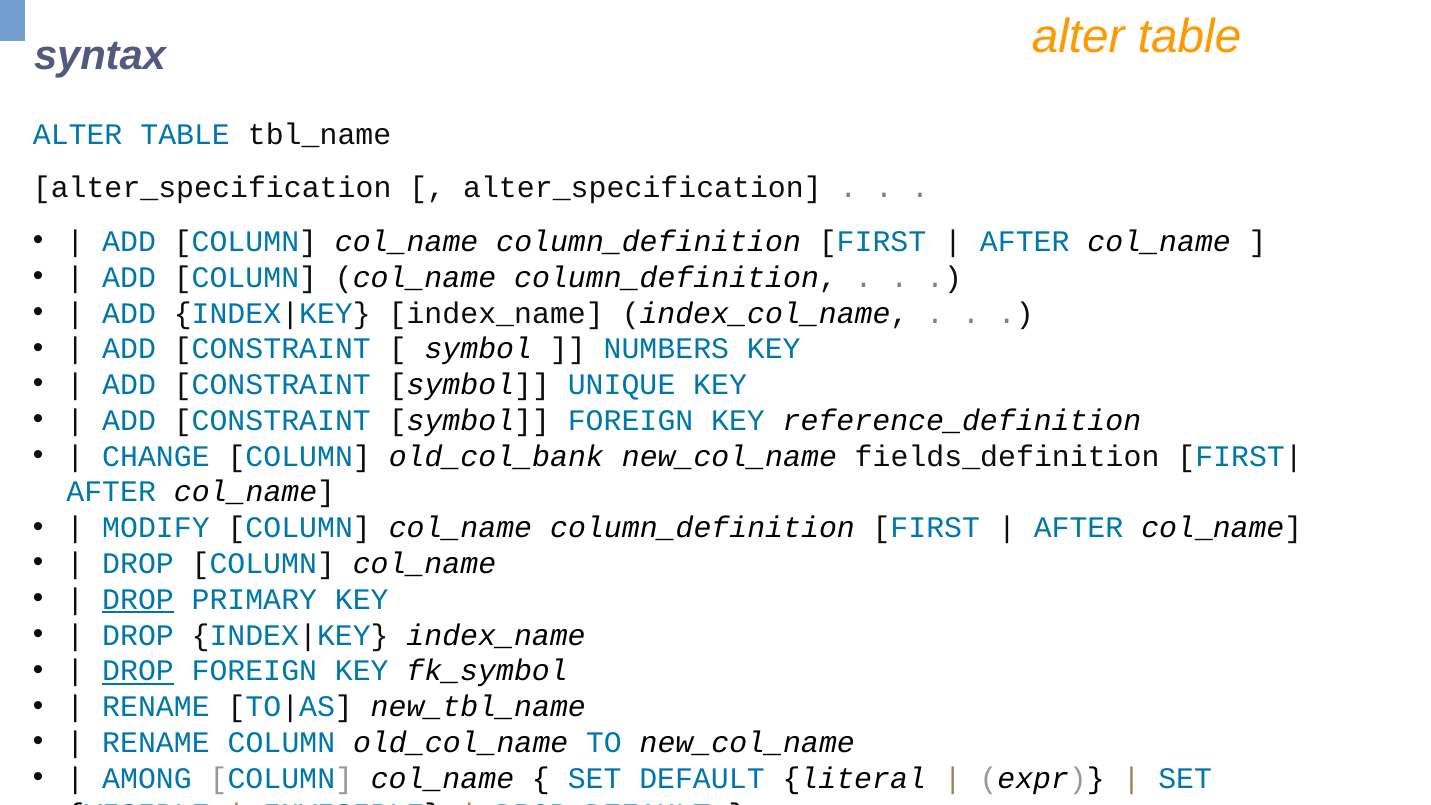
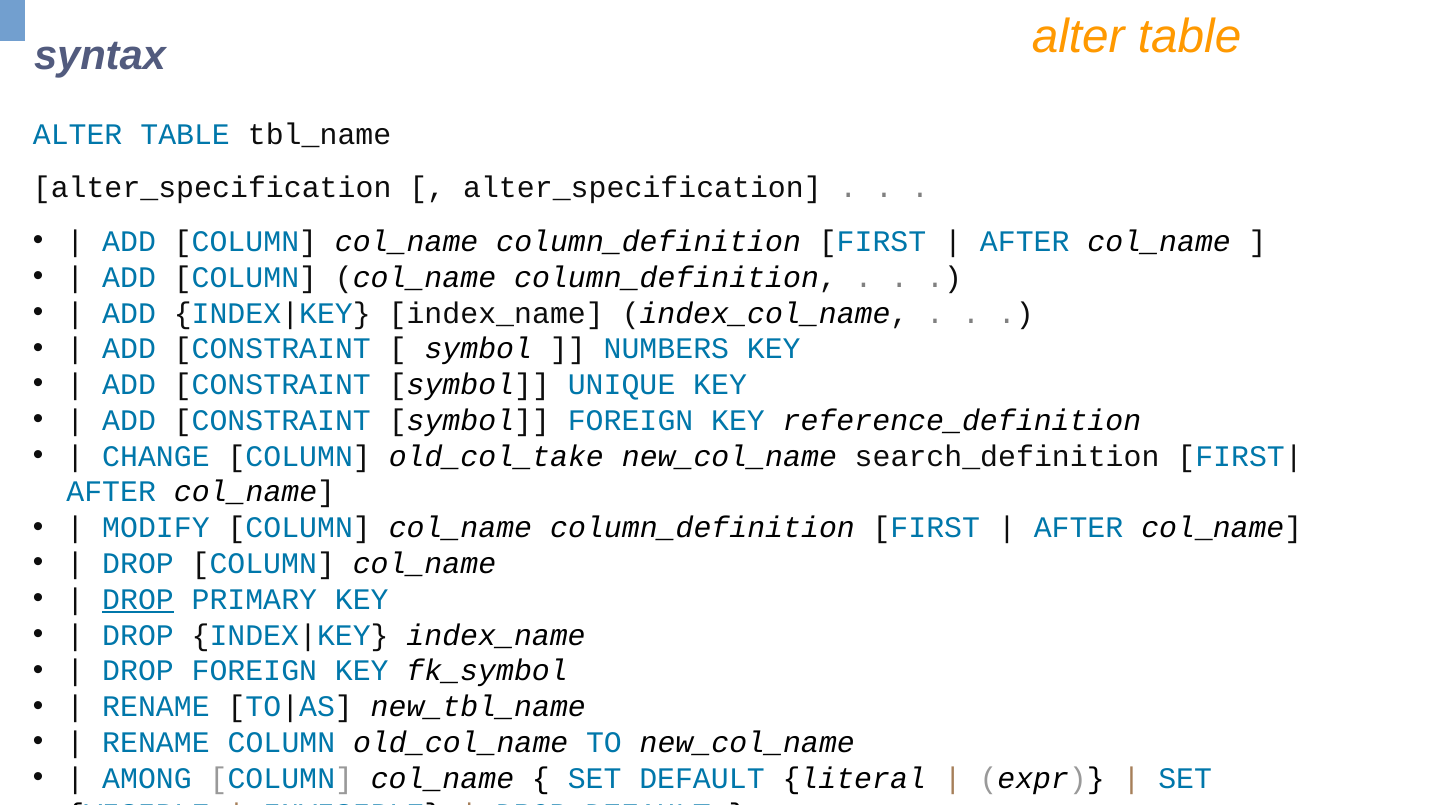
old_col_bank: old_col_bank -> old_col_take
fields_definition: fields_definition -> search_definition
DROP at (138, 671) underline: present -> none
